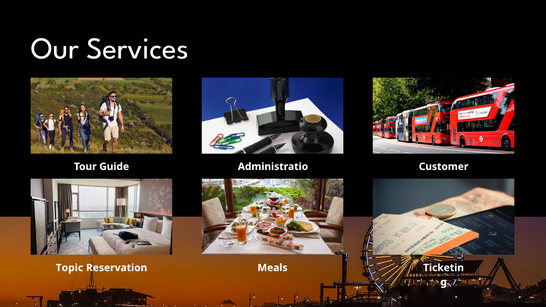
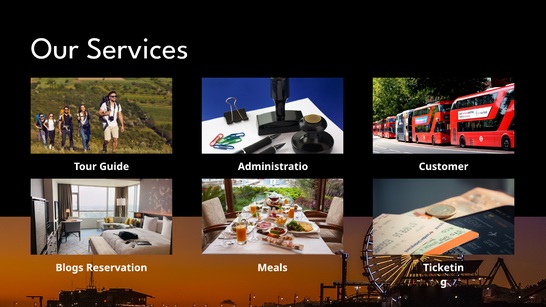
Topic: Topic -> Blogs
